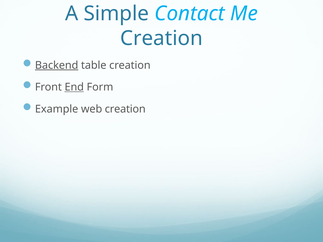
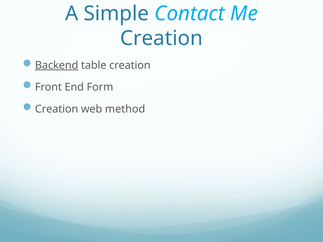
End underline: present -> none
Example at (57, 109): Example -> Creation
web creation: creation -> method
